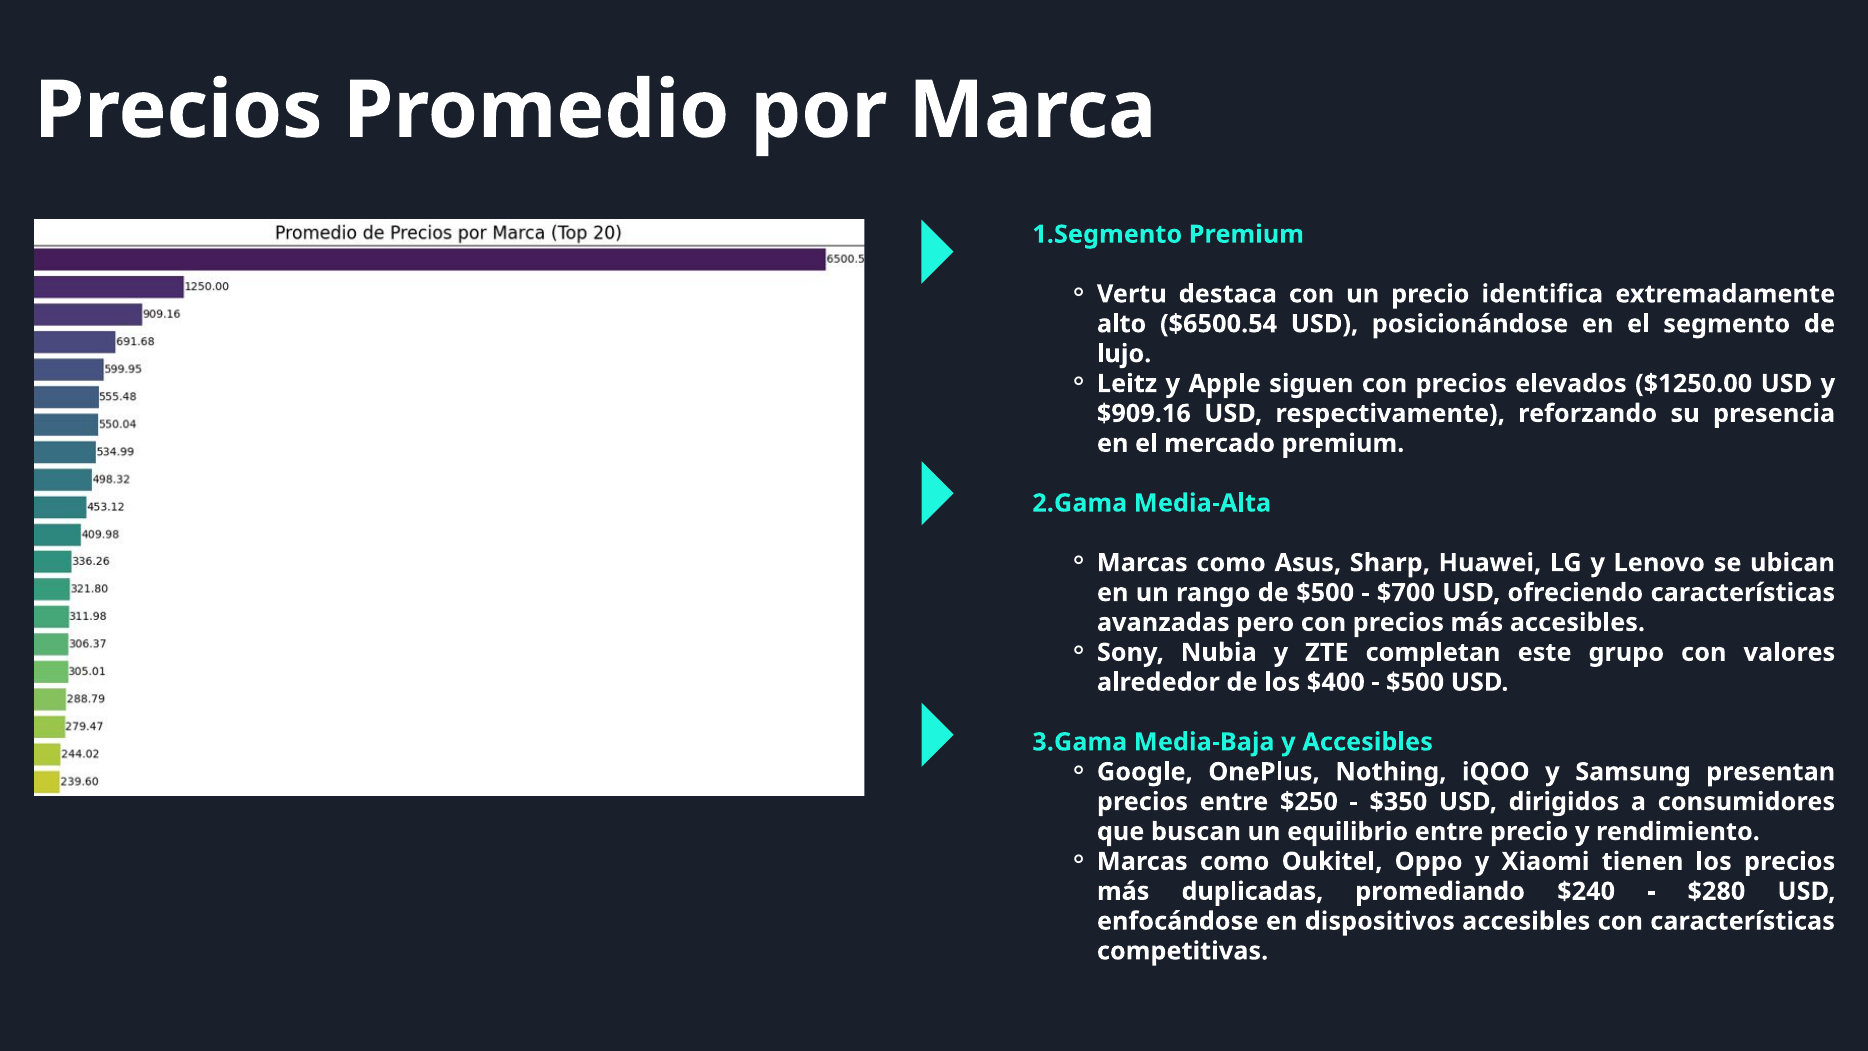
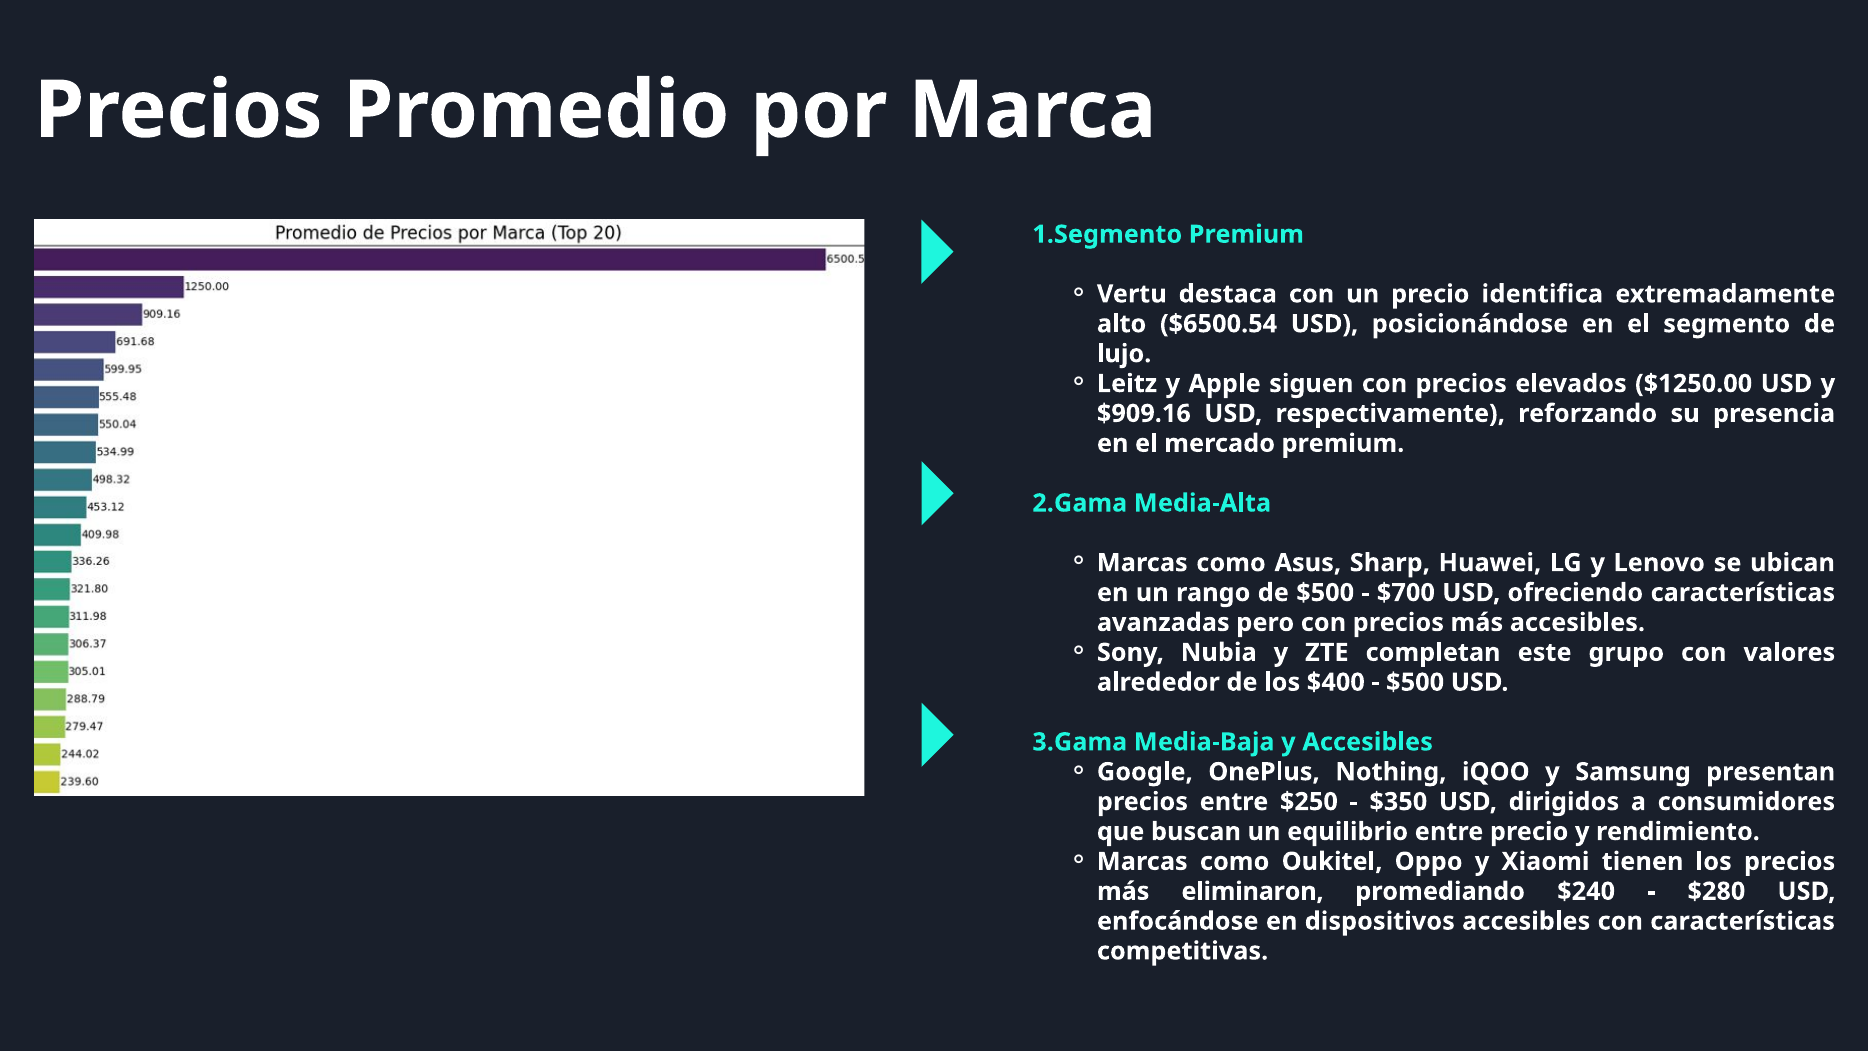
duplicadas: duplicadas -> eliminaron
